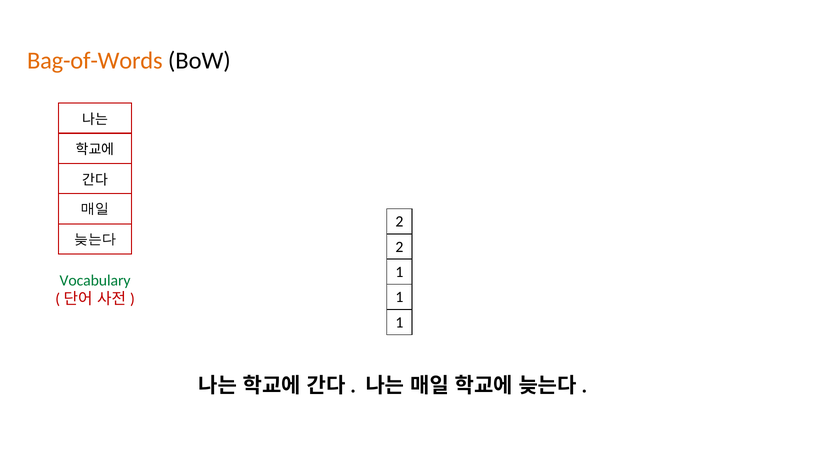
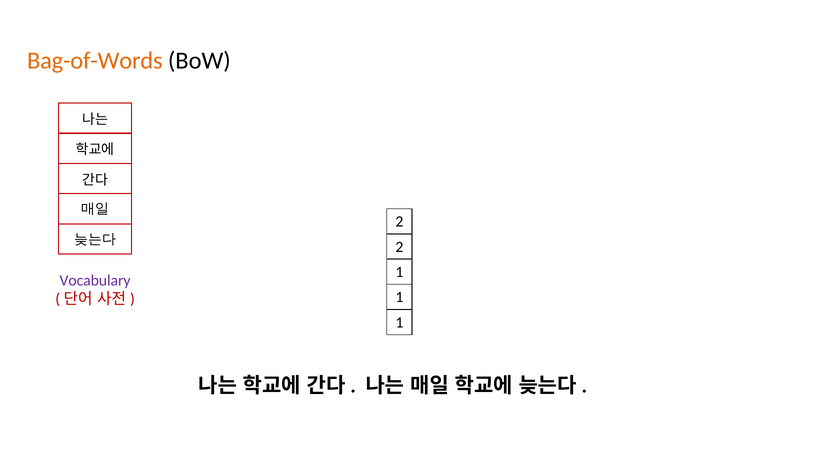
Vocabulary colour: green -> purple
